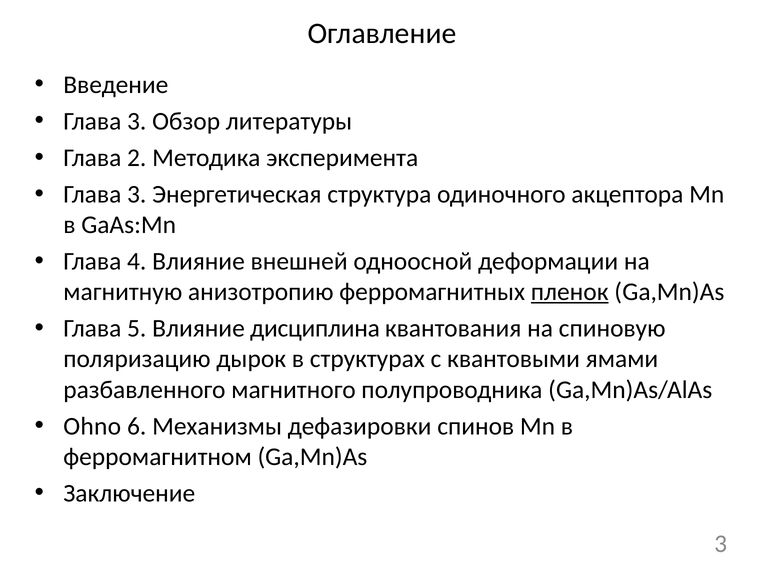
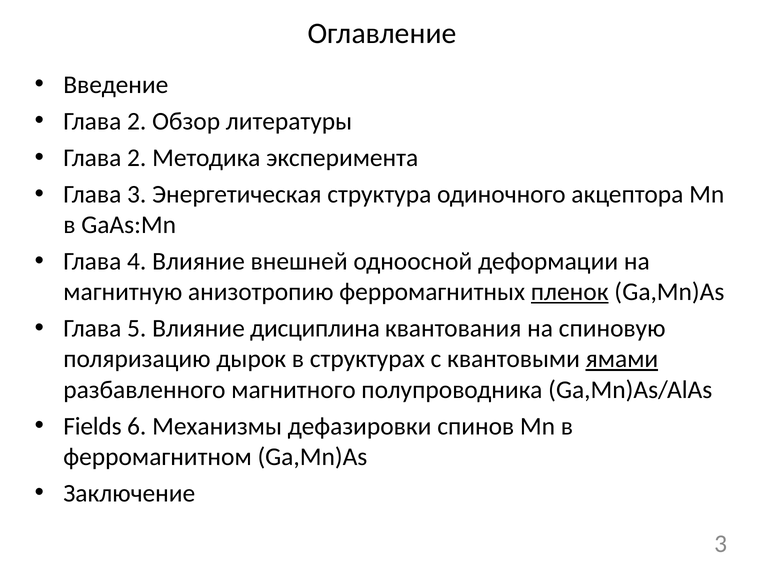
3 at (137, 121): 3 -> 2
ямами underline: none -> present
Ohno: Ohno -> Fields
